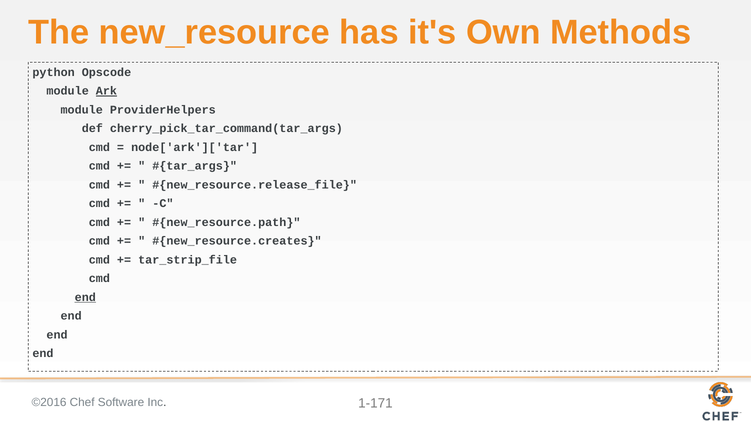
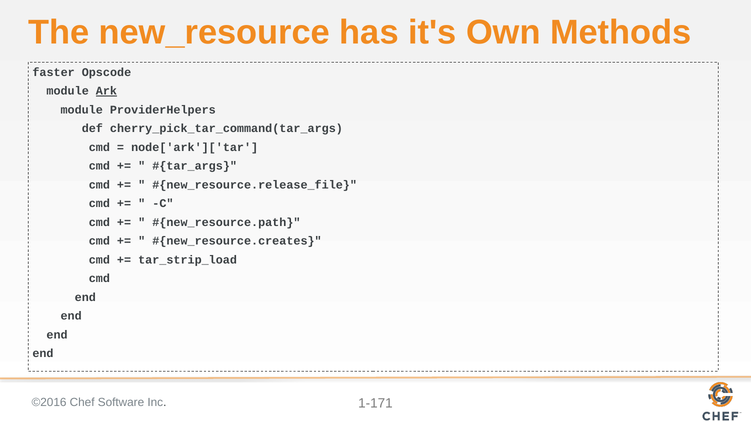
python: python -> faster
tar_strip_file: tar_strip_file -> tar_strip_load
end at (85, 298) underline: present -> none
